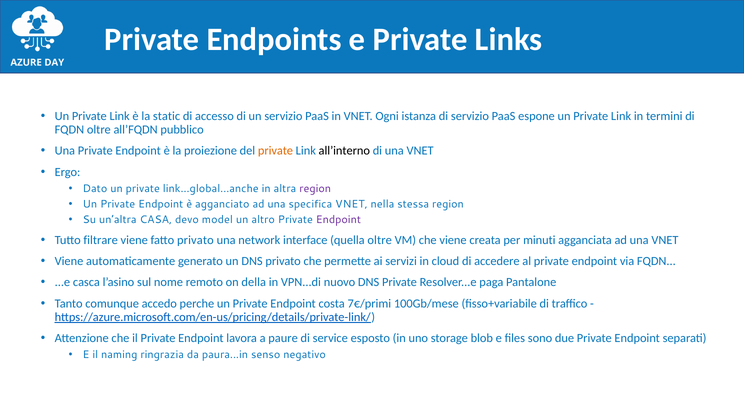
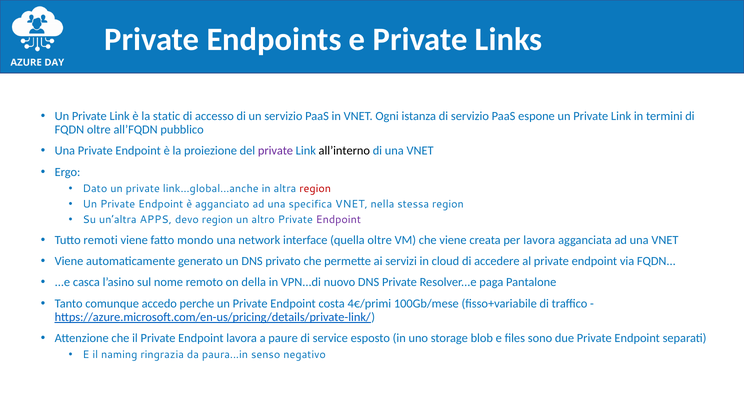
private at (275, 151) colour: orange -> purple
region at (315, 188) colour: purple -> red
CASA: CASA -> APPS
devo model: model -> region
filtrare: filtrare -> remoti
fatto privato: privato -> mondo
per minuti: minuti -> lavora
7€/primi: 7€/primi -> 4€/primi
